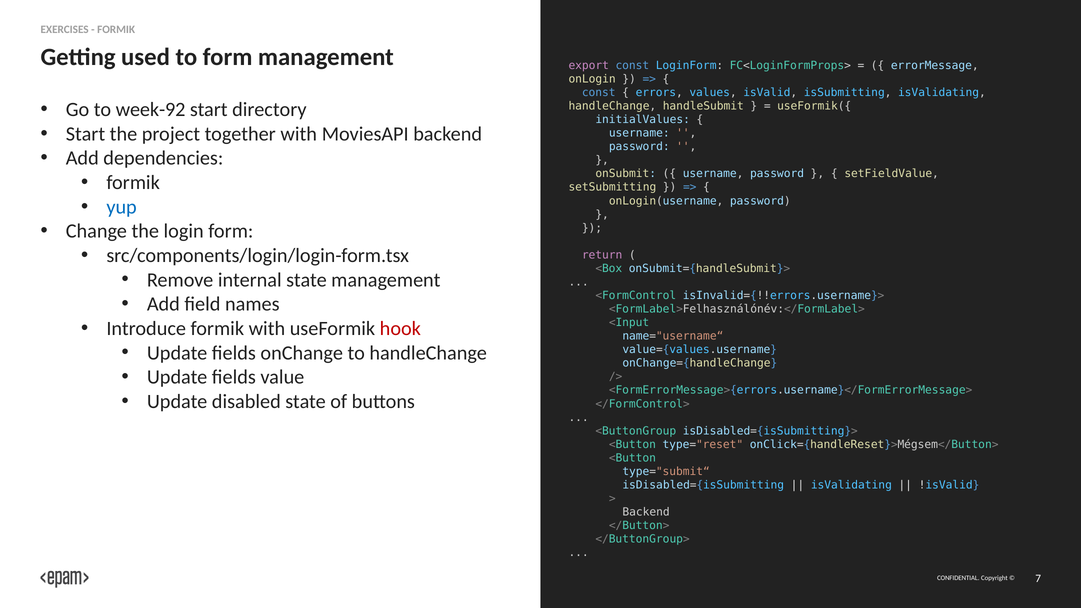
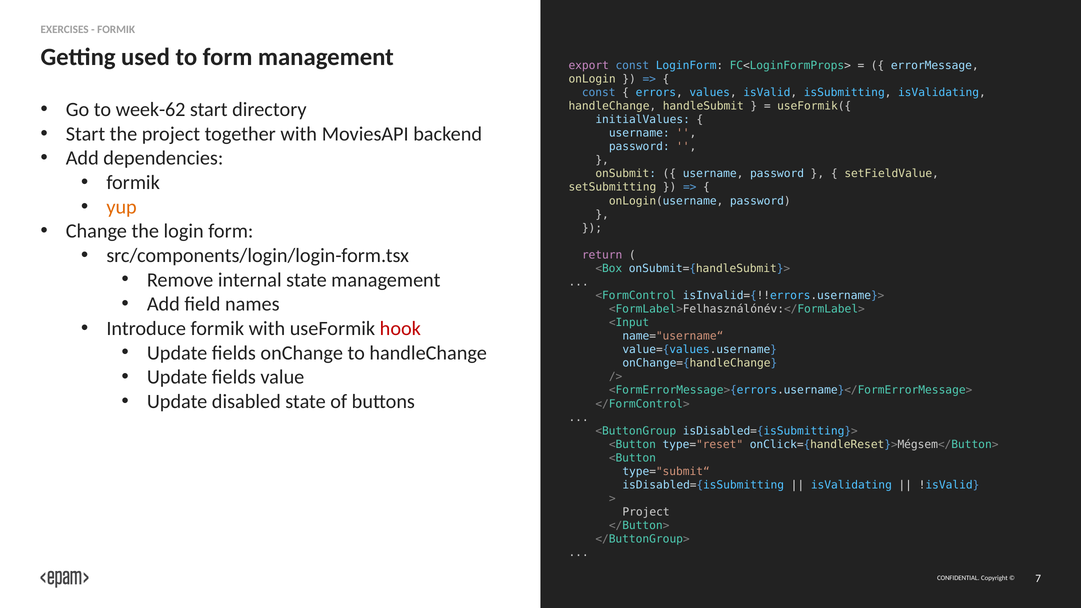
week-92: week-92 -> week-62
yup colour: blue -> orange
Backend at (646, 512): Backend -> Project
